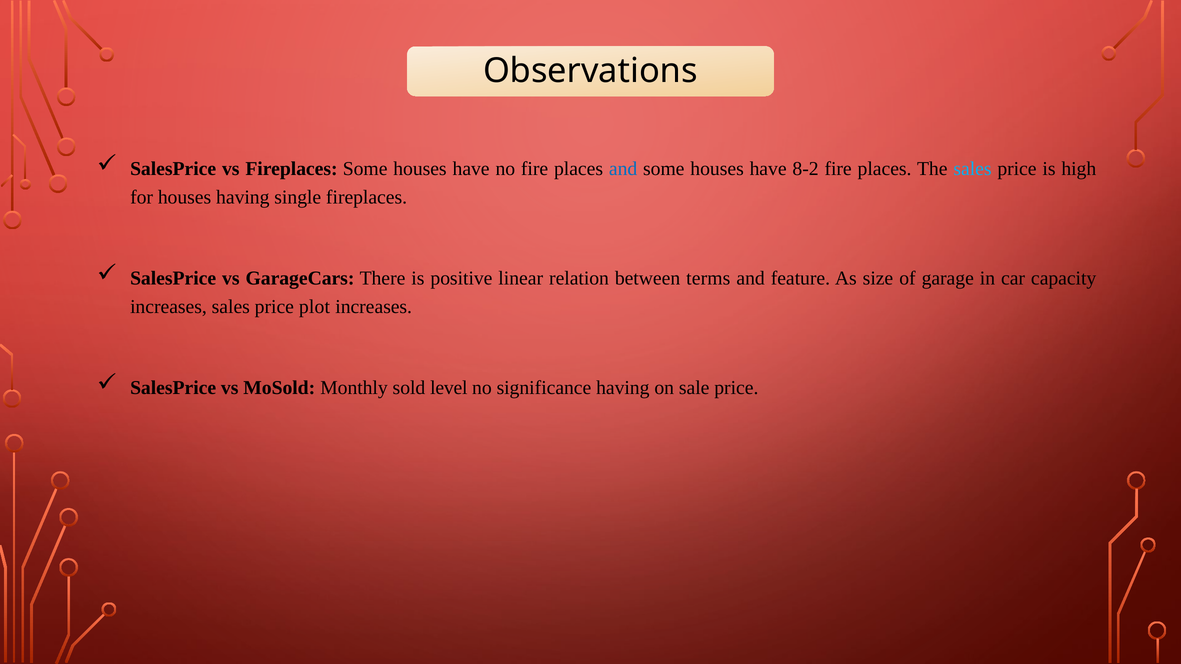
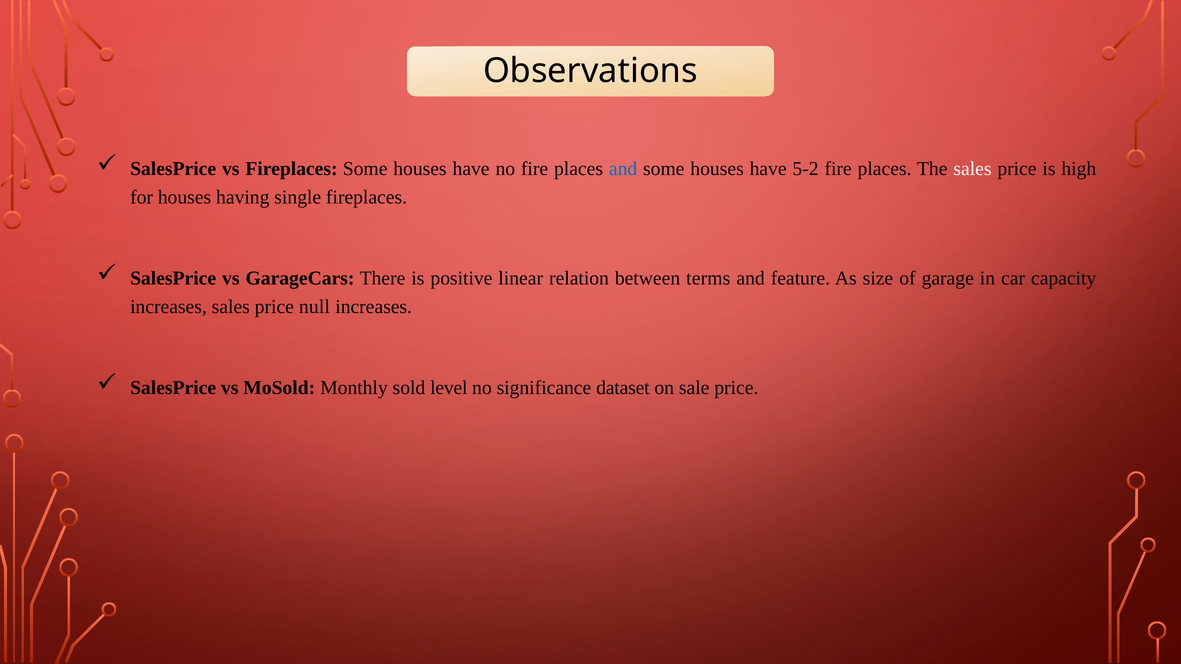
8-2: 8-2 -> 5-2
sales at (972, 169) colour: light blue -> white
plot: plot -> null
significance having: having -> dataset
